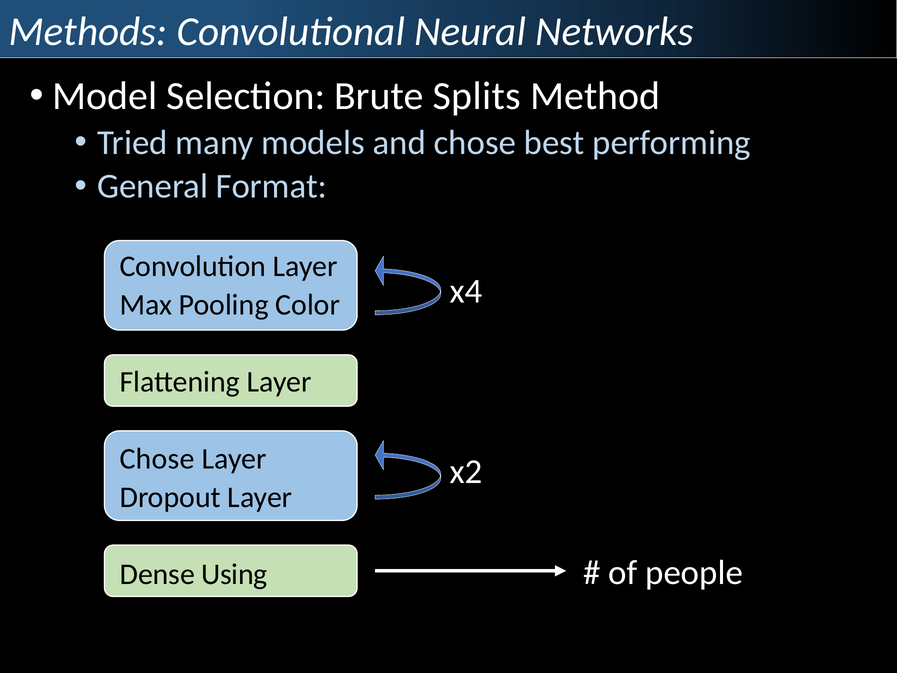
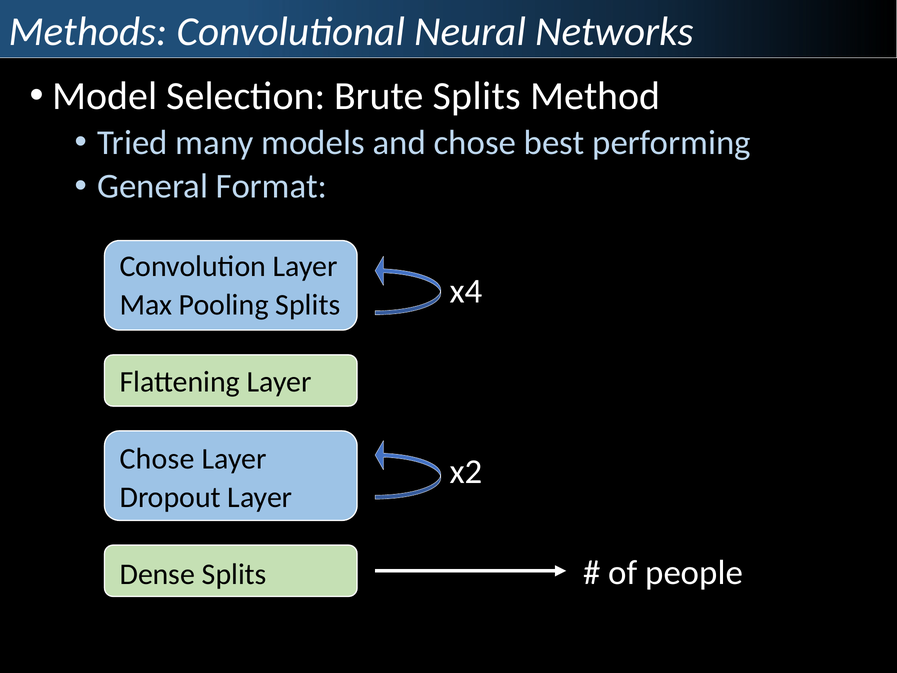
Pooling Color: Color -> Splits
Dense Using: Using -> Splits
